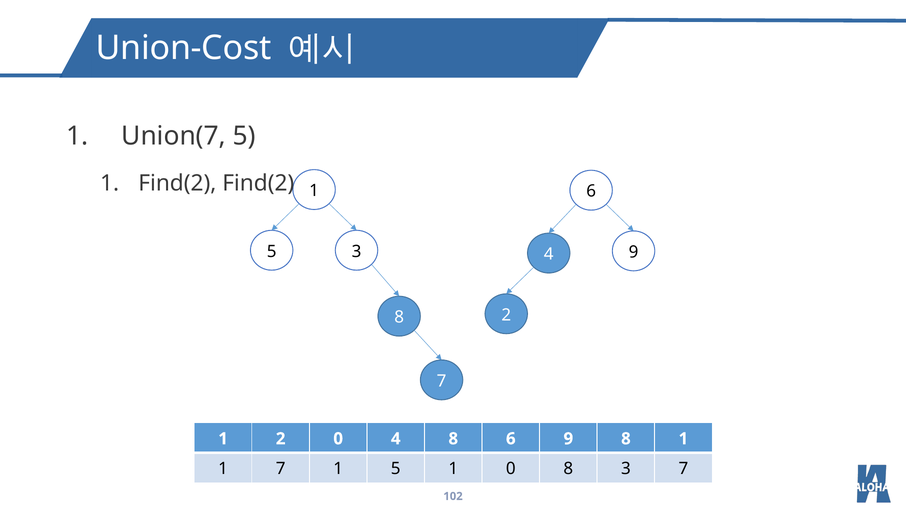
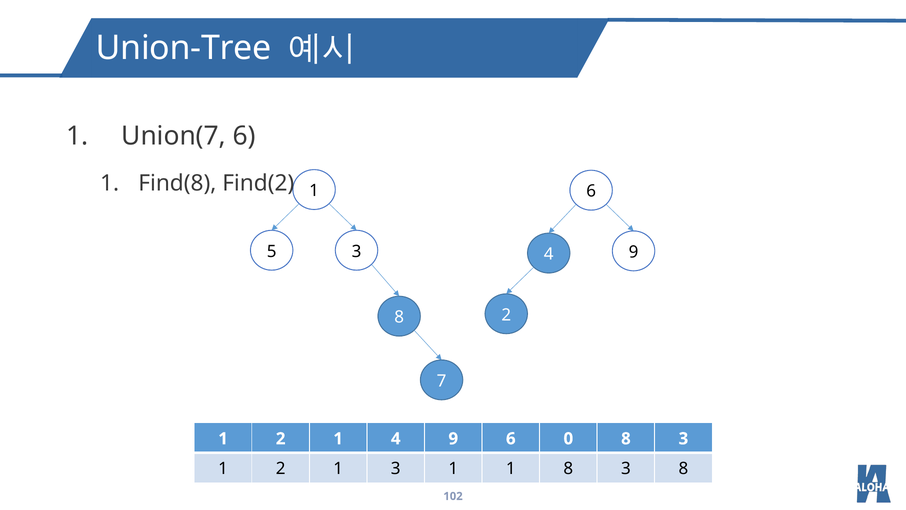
Union-Cost: Union-Cost -> Union-Tree
Union(7 5: 5 -> 6
1 Find(2: Find(2 -> Find(8
0 at (338, 438): 0 -> 1
4 8: 8 -> 9
6 9: 9 -> 0
1 at (683, 438): 1 -> 3
7 at (281, 468): 7 -> 2
1 5: 5 -> 3
1 0: 0 -> 1
3 7: 7 -> 8
